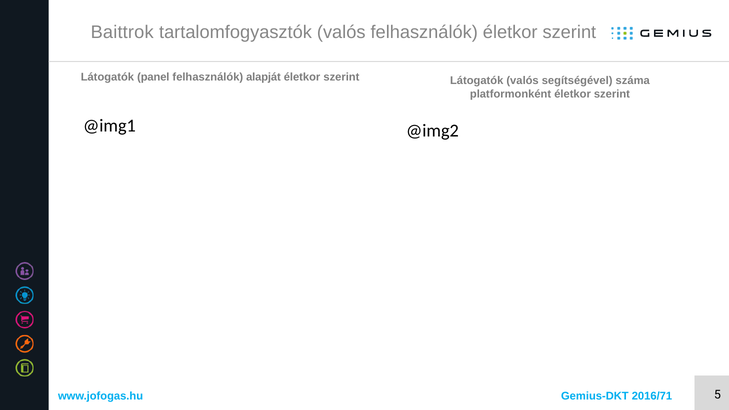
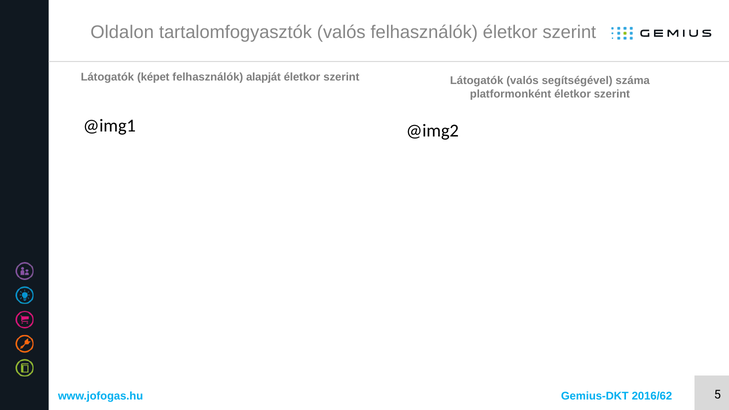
Baittrok: Baittrok -> Oldalon
panel: panel -> képet
2016/71: 2016/71 -> 2016/62
